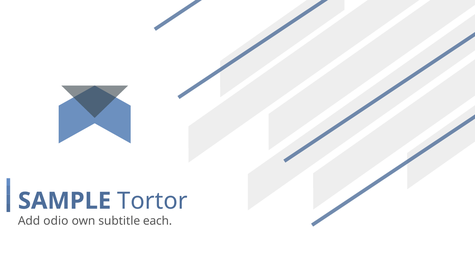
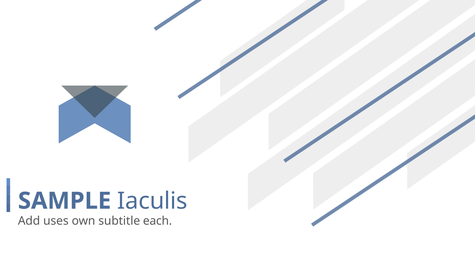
Tortor: Tortor -> Iaculis
odio: odio -> uses
